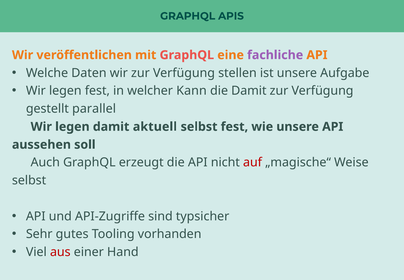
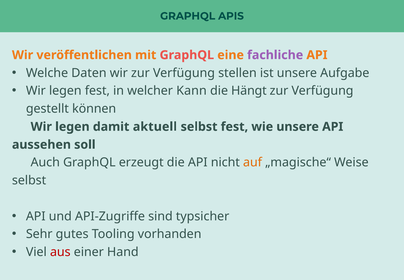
die Damit: Damit -> Hängt
parallel: parallel -> können
auf colour: red -> orange
